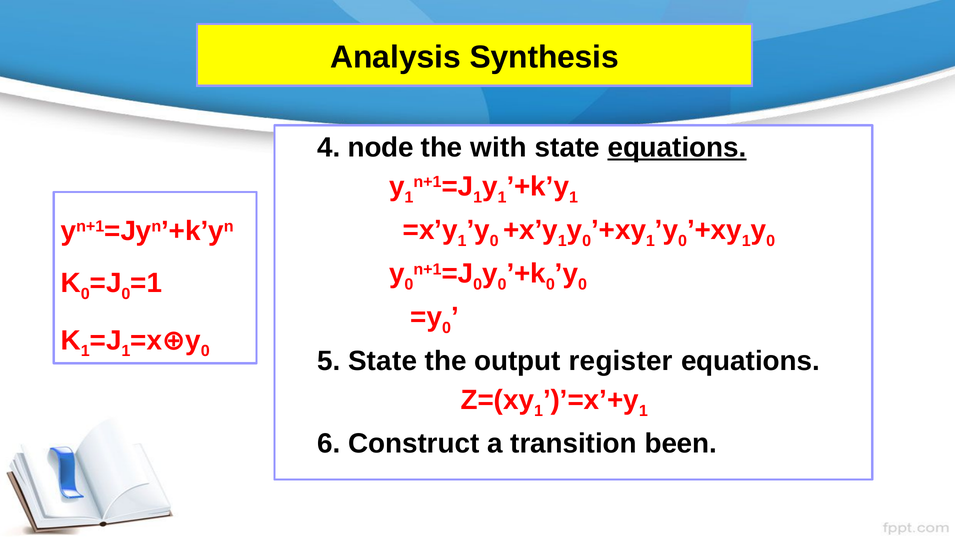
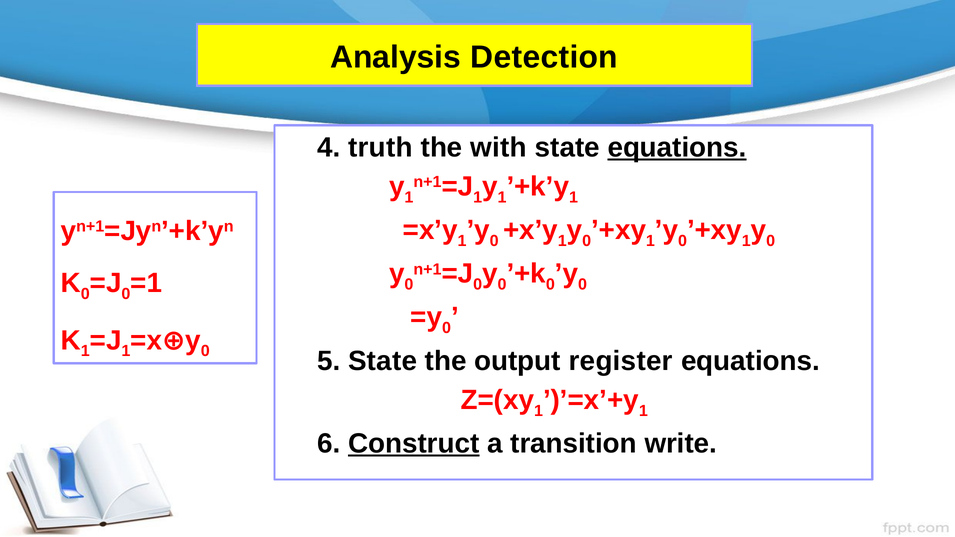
Synthesis: Synthesis -> Detection
node: node -> truth
Construct underline: none -> present
been: been -> write
